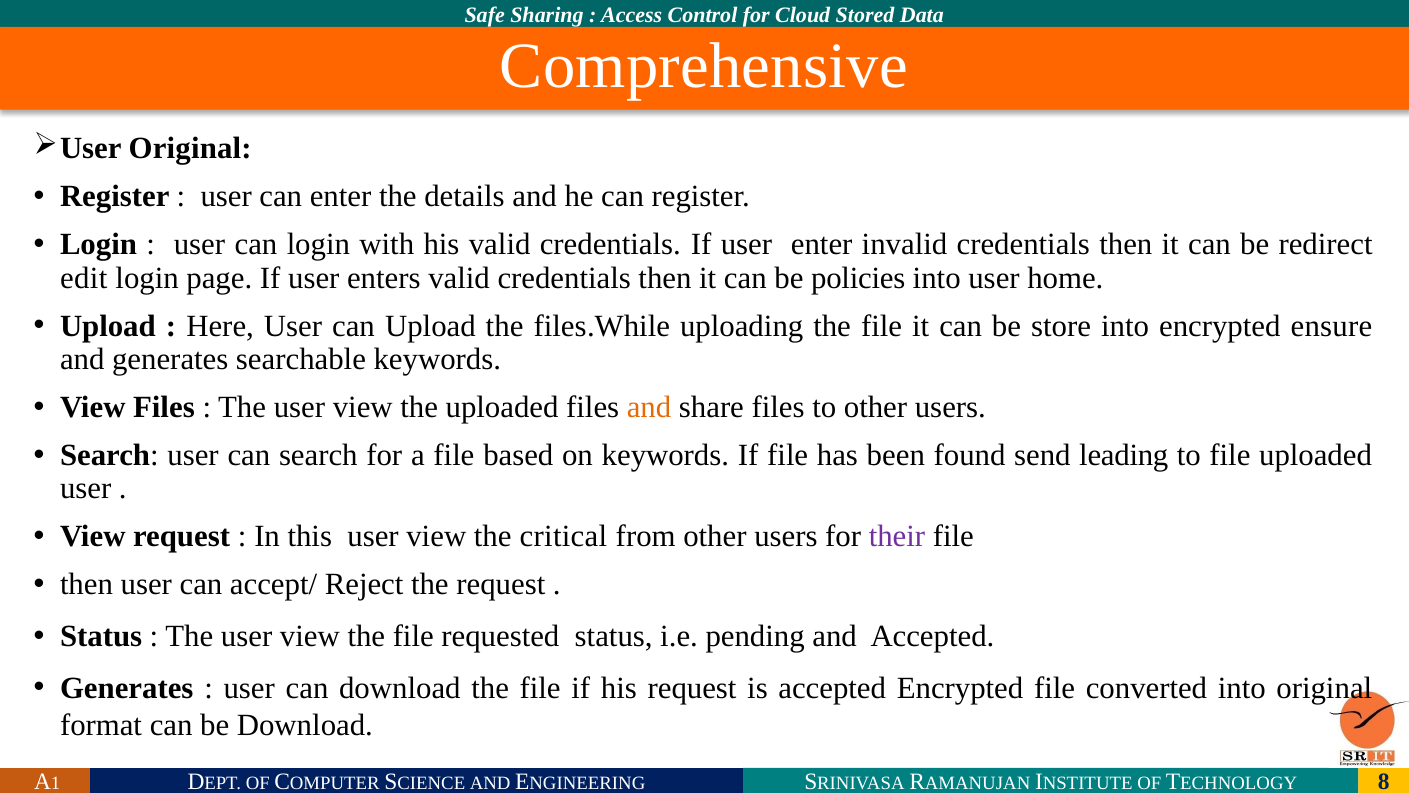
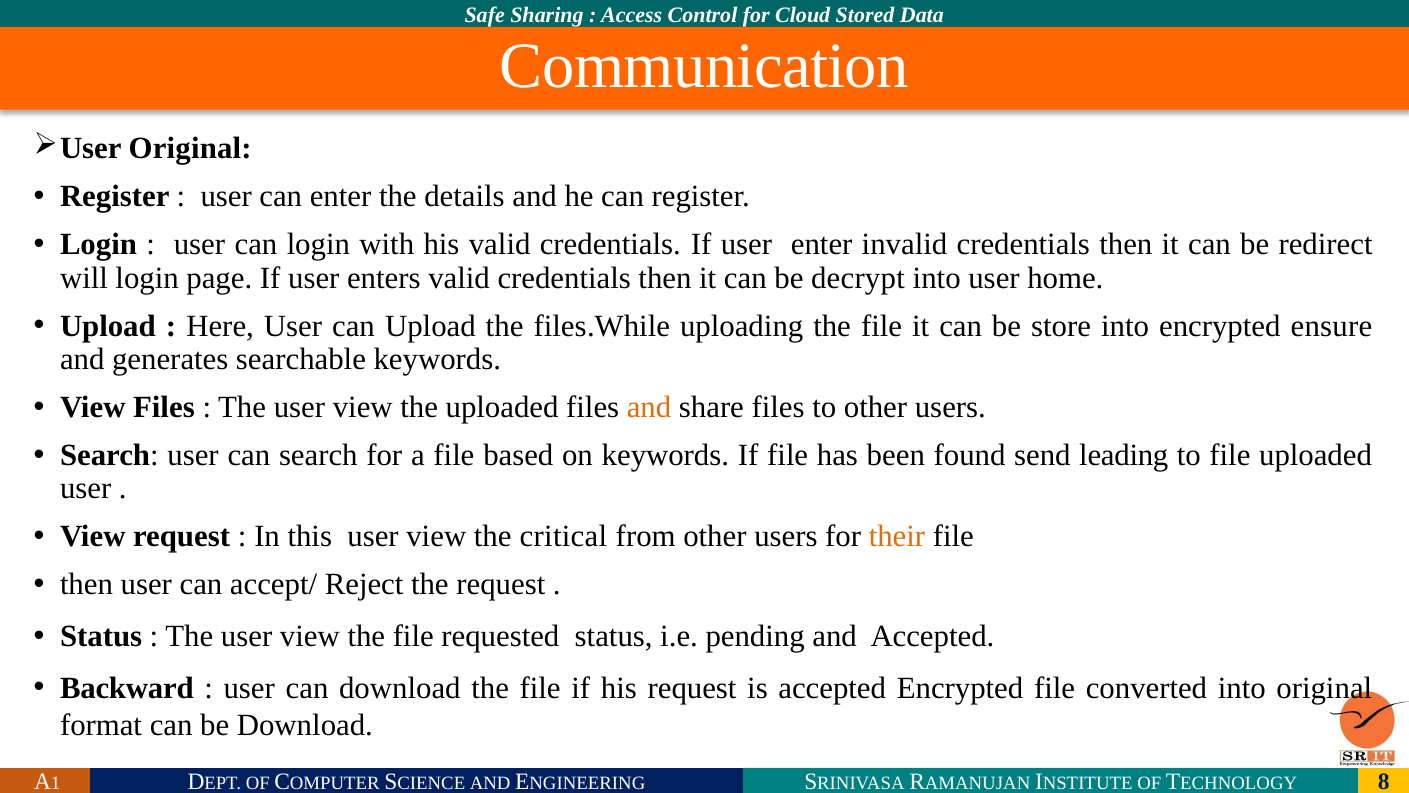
Comprehensive: Comprehensive -> Communication
edit: edit -> will
policies: policies -> decrypt
their colour: purple -> orange
Generates at (127, 688): Generates -> Backward
